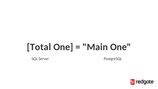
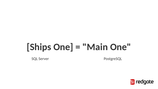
Total: Total -> Ships
